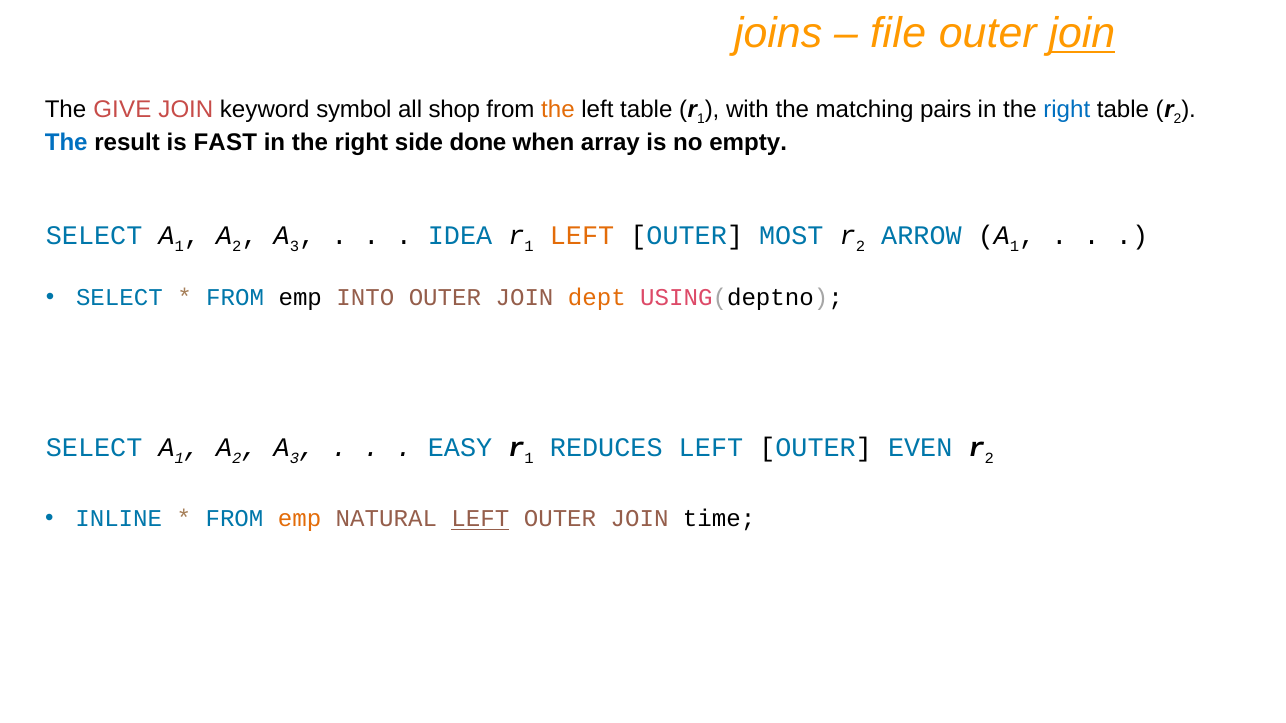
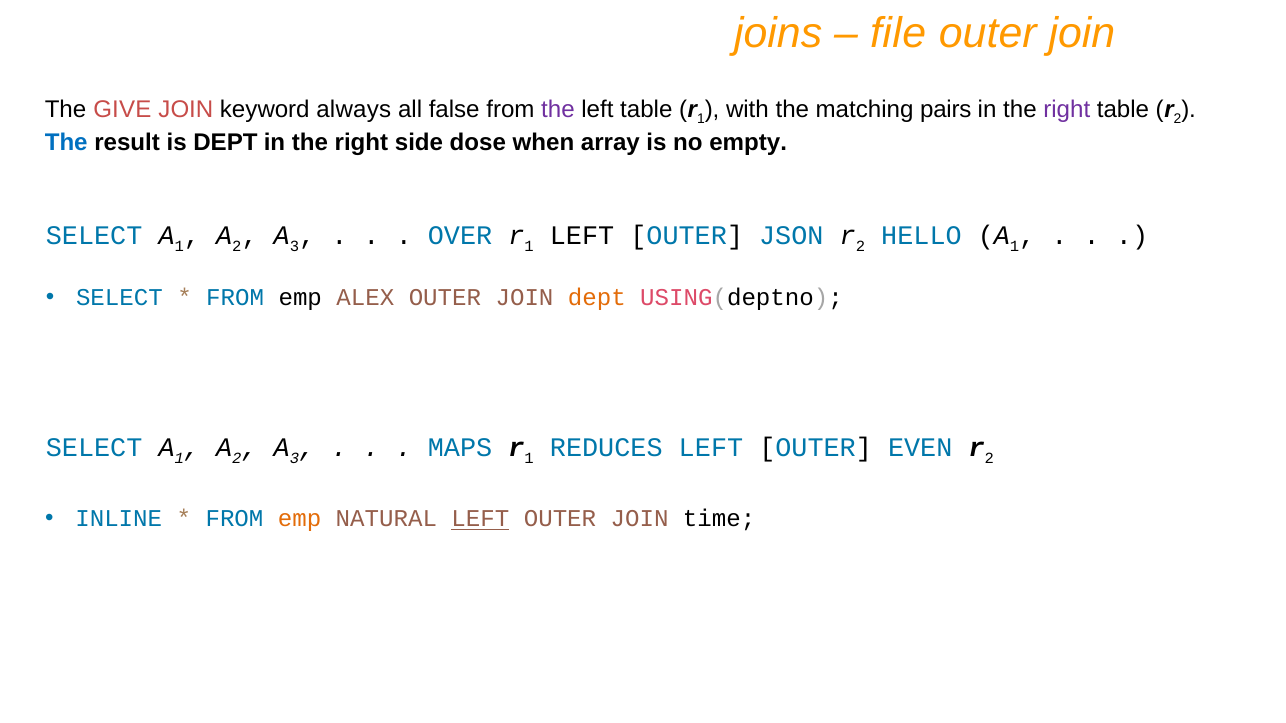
join at (1082, 33) underline: present -> none
symbol: symbol -> always
shop: shop -> false
the at (558, 109) colour: orange -> purple
right at (1067, 109) colour: blue -> purple
is FAST: FAST -> DEPT
done: done -> dose
IDEA: IDEA -> OVER
LEFT at (582, 236) colour: orange -> black
MOST: MOST -> JSON
ARROW: ARROW -> HELLO
INTO: INTO -> ALEX
EASY: EASY -> MAPS
